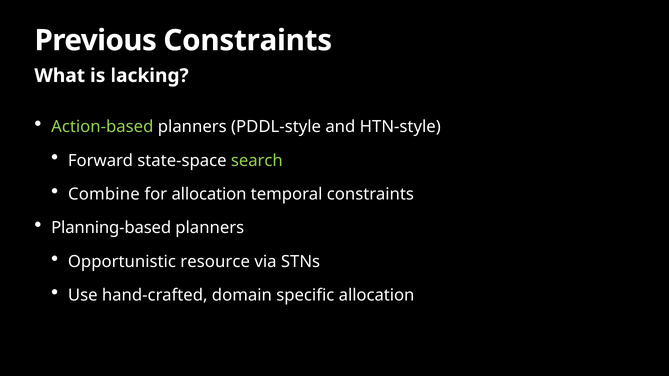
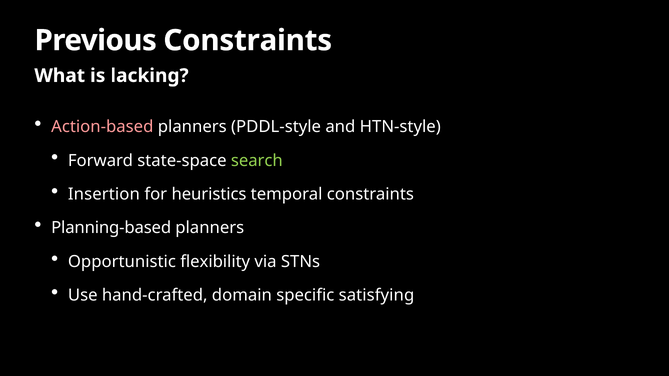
Action-based colour: light green -> pink
Combine: Combine -> Insertion
for allocation: allocation -> heuristics
resource: resource -> flexibility
specific allocation: allocation -> satisfying
